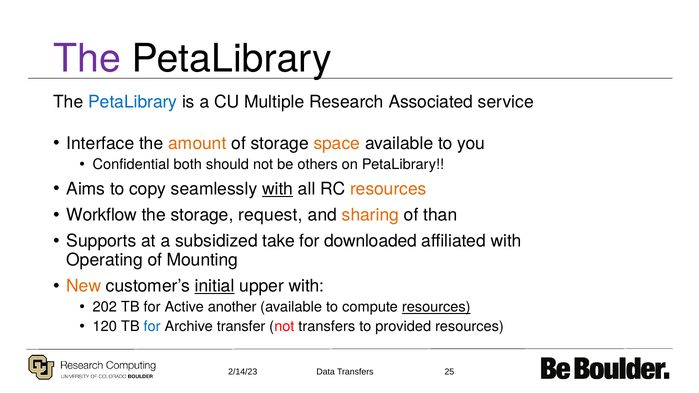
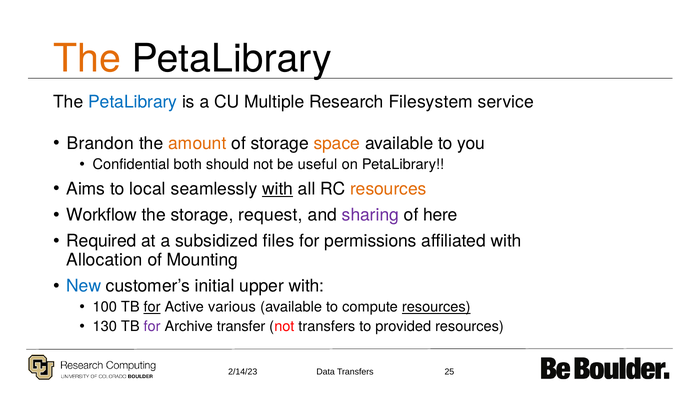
The at (87, 59) colour: purple -> orange
Associated: Associated -> Filesystem
Interface: Interface -> Brandon
others: others -> useful
copy: copy -> local
sharing colour: orange -> purple
than: than -> here
Supports: Supports -> Required
take: take -> files
downloaded: downloaded -> permissions
Operating: Operating -> Allocation
New colour: orange -> blue
initial underline: present -> none
202: 202 -> 100
for at (152, 307) underline: none -> present
another: another -> various
120: 120 -> 130
for at (152, 327) colour: blue -> purple
